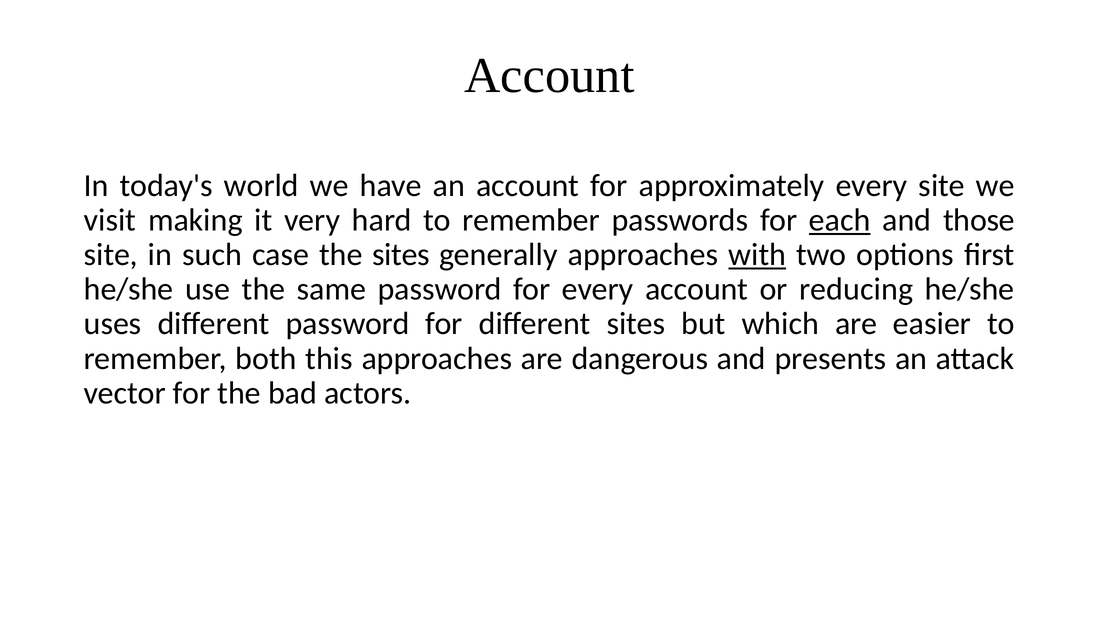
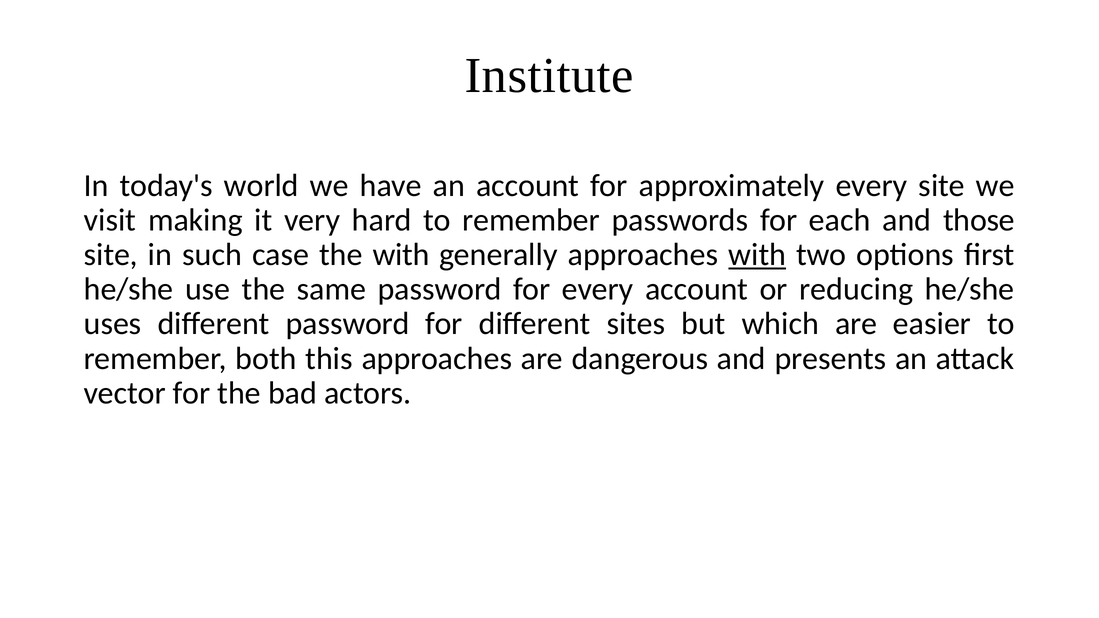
Account at (549, 76): Account -> Institute
each underline: present -> none
the sites: sites -> with
